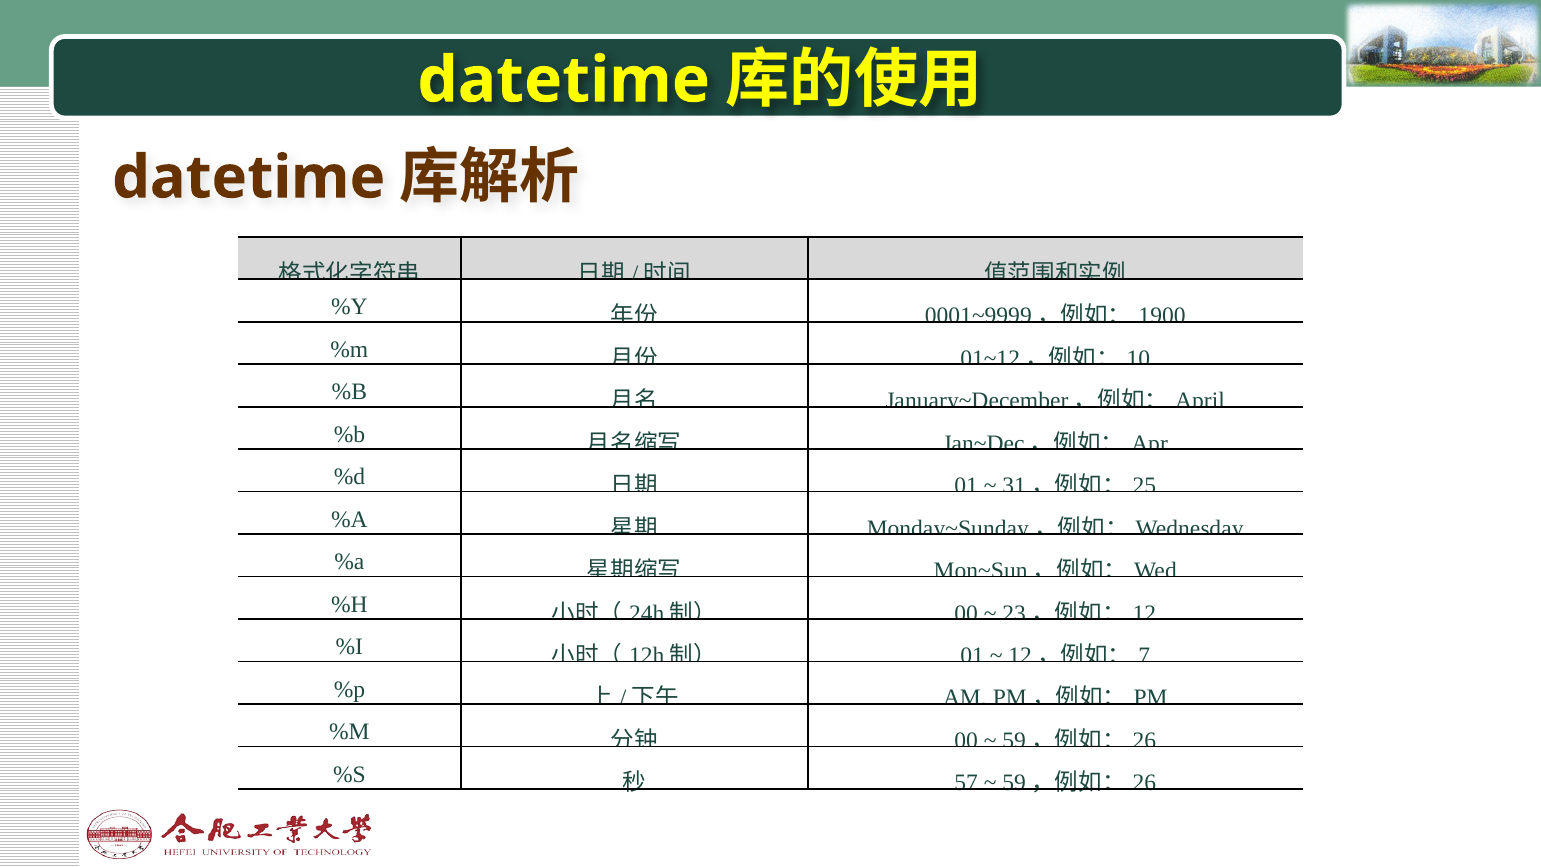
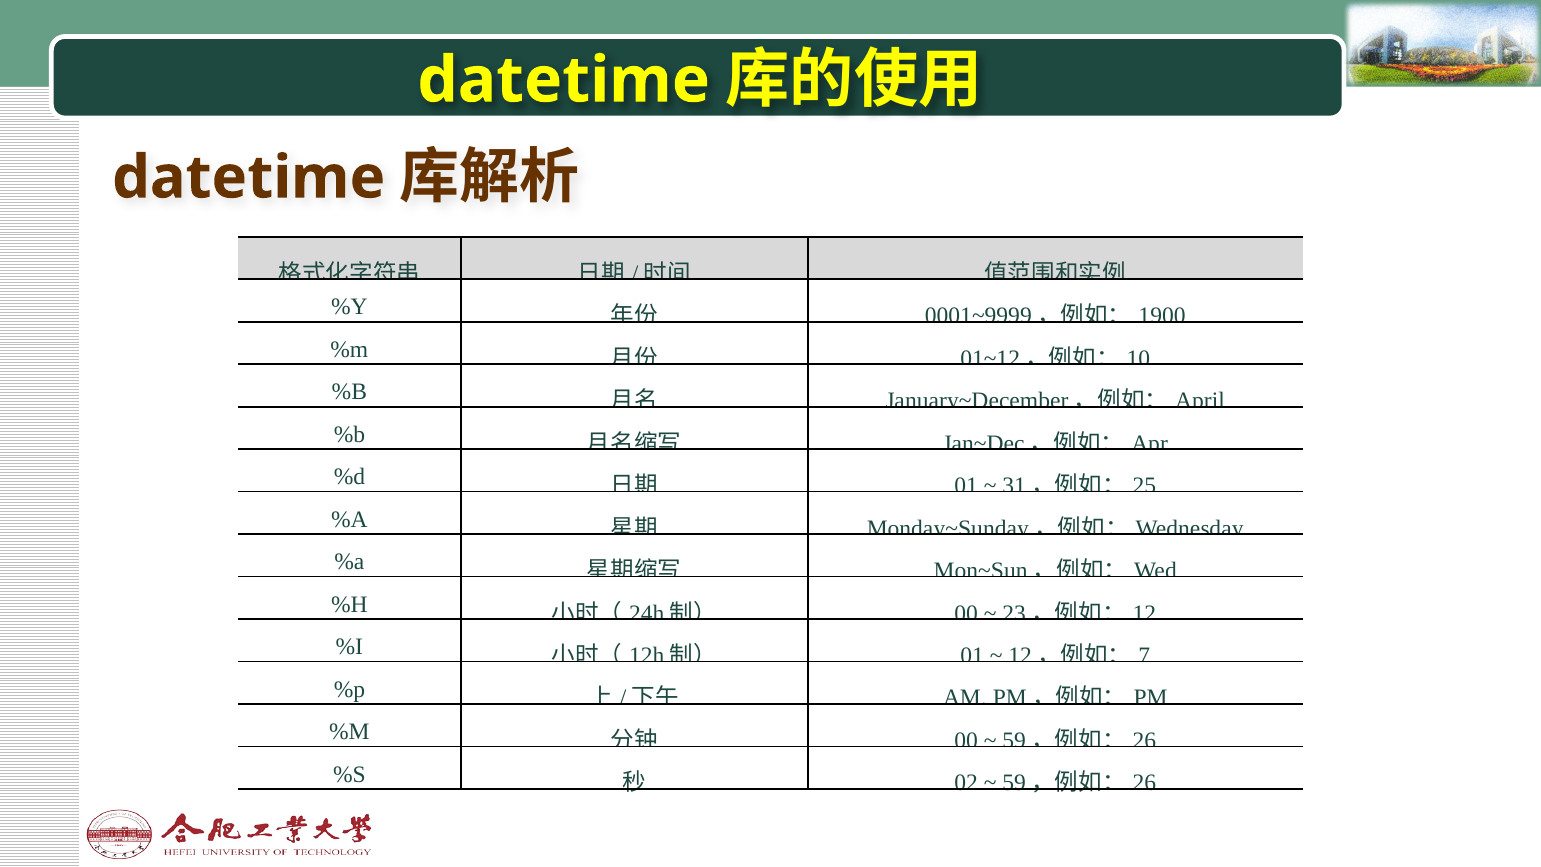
57: 57 -> 02
